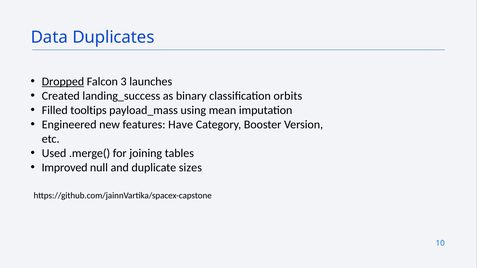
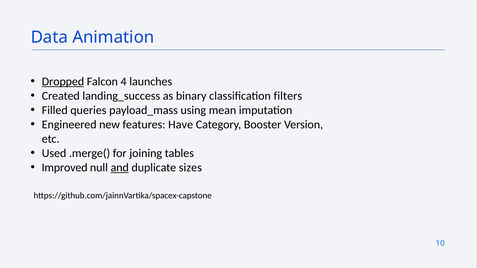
Duplicates: Duplicates -> Animation
3: 3 -> 4
orbits: orbits -> filters
tooltips: tooltips -> queries
and underline: none -> present
